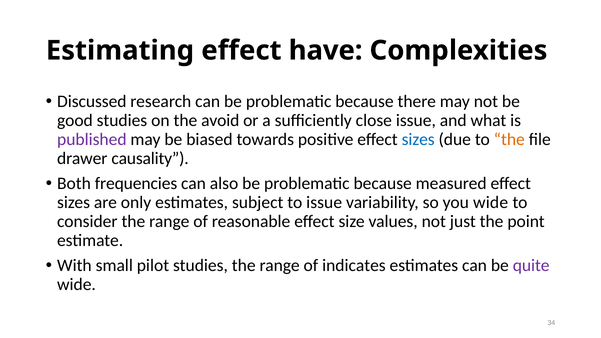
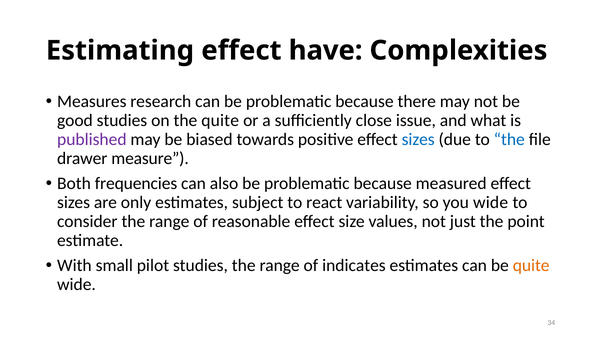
Discussed: Discussed -> Measures
the avoid: avoid -> quite
the at (509, 139) colour: orange -> blue
causality: causality -> measure
to issue: issue -> react
quite at (531, 266) colour: purple -> orange
